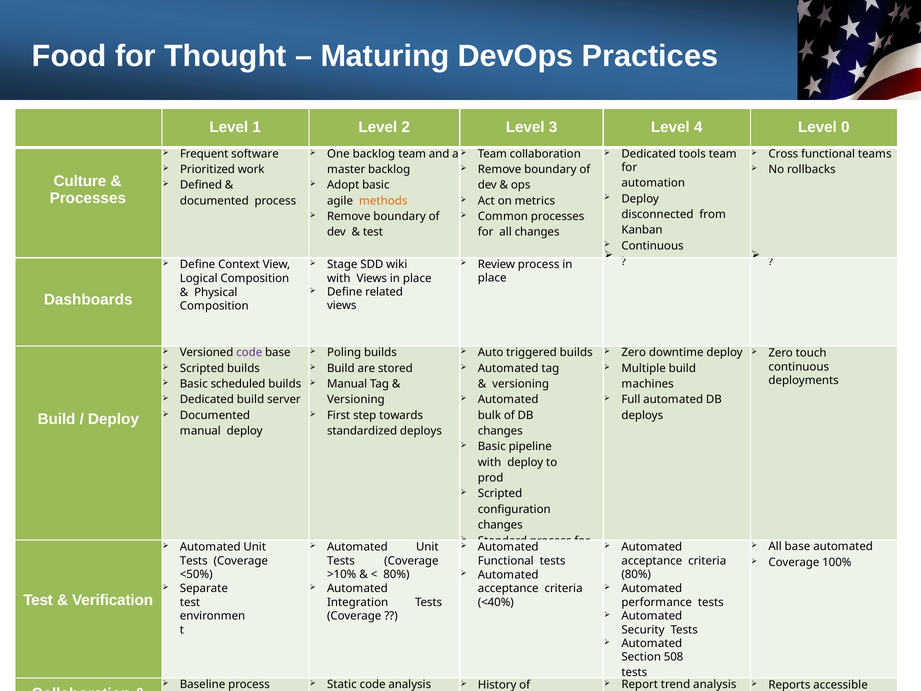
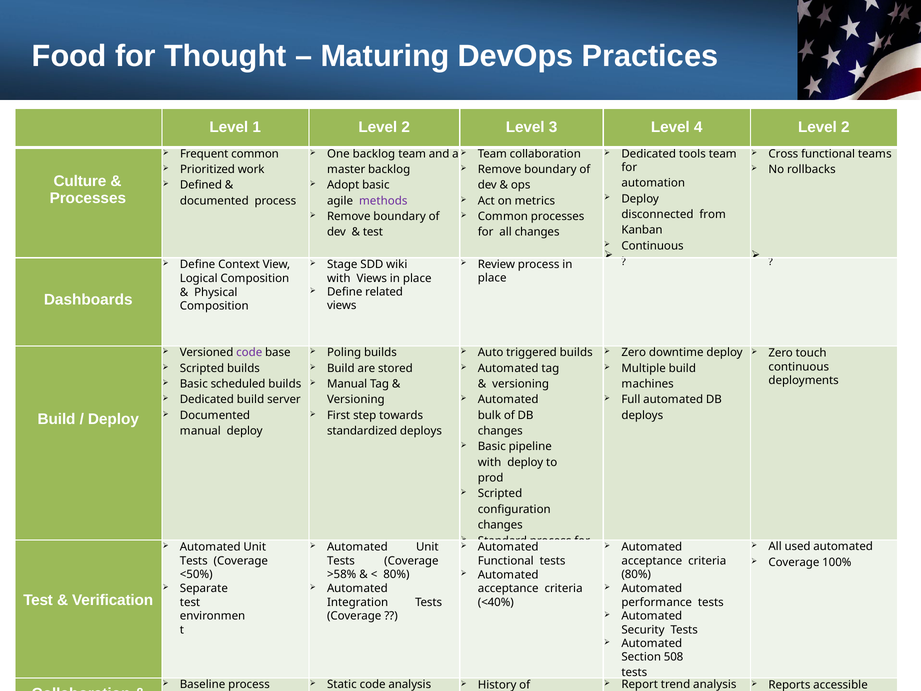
4 Level 0: 0 -> 2
Frequent software: software -> common
methods colour: orange -> purple
All base: base -> used
>10%: >10% -> >58%
